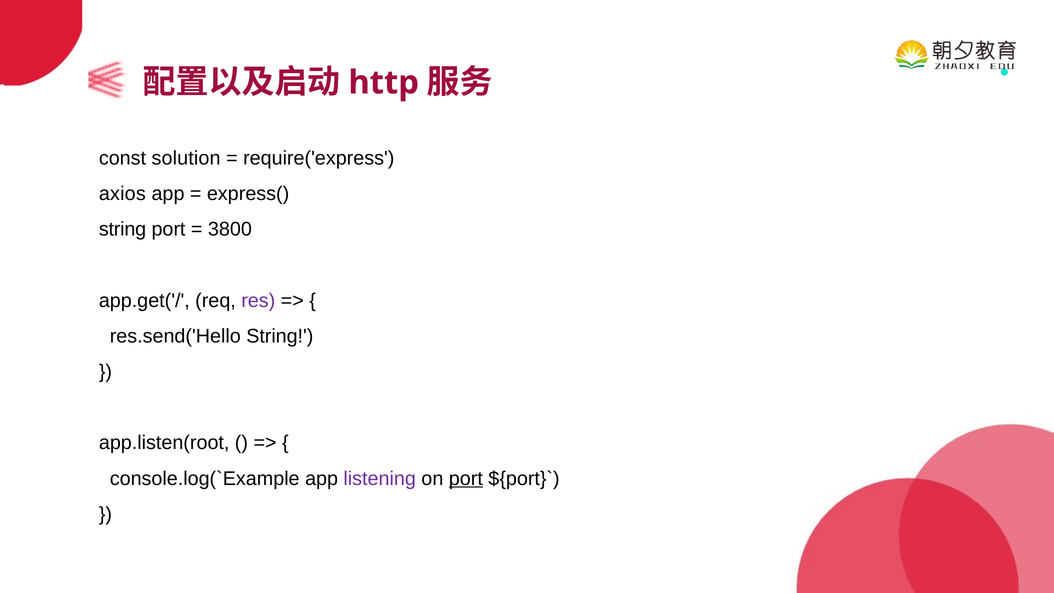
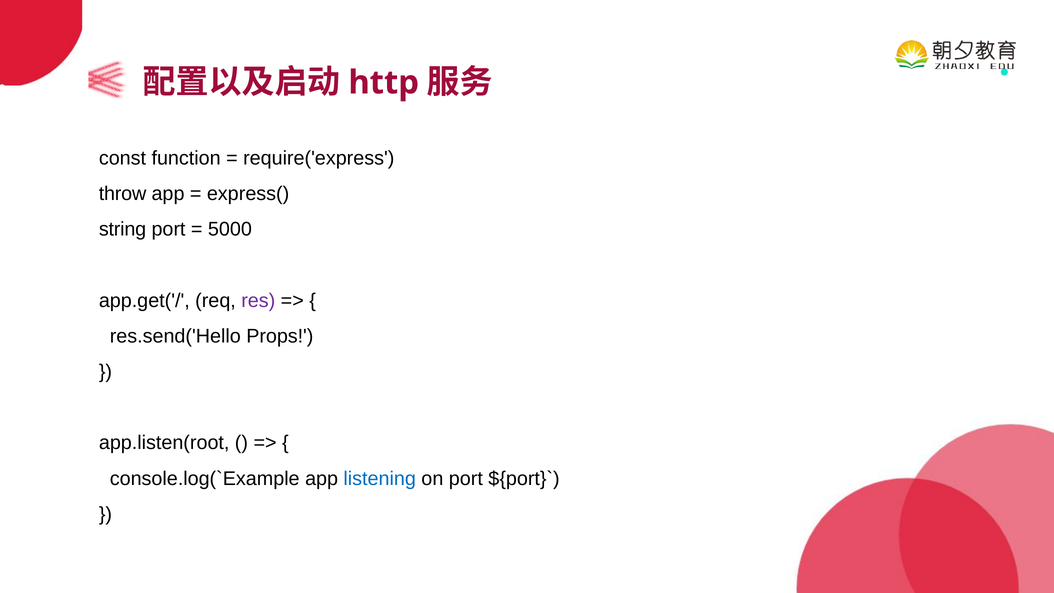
solution: solution -> function
axios: axios -> throw
3800: 3800 -> 5000
res.send('Hello String: String -> Props
listening colour: purple -> blue
port at (466, 478) underline: present -> none
